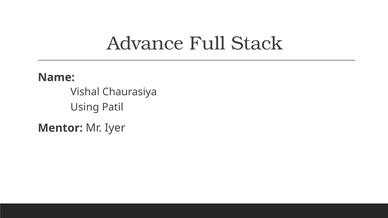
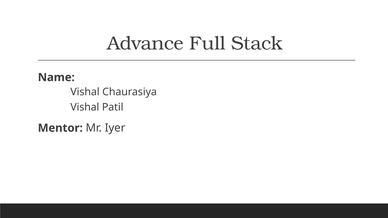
Using at (85, 107): Using -> Vishal
